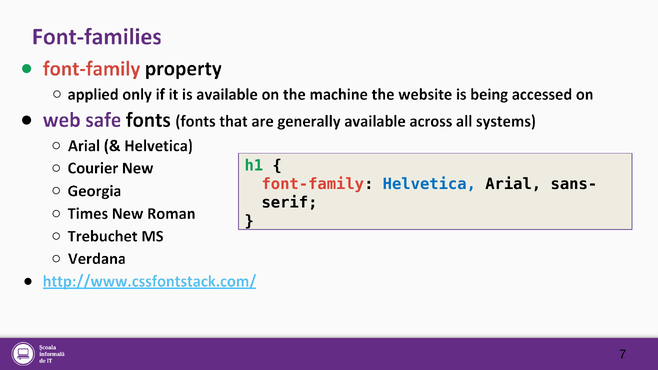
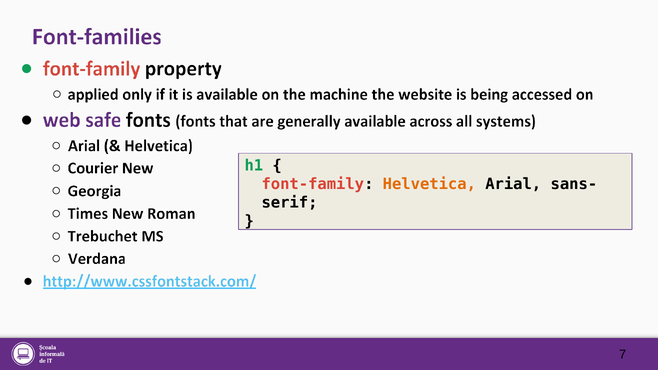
Helvetica colour: blue -> orange
